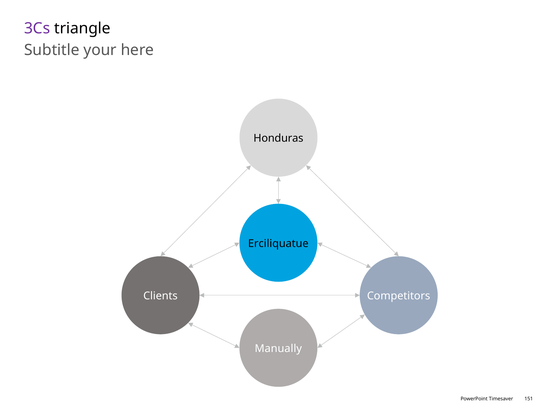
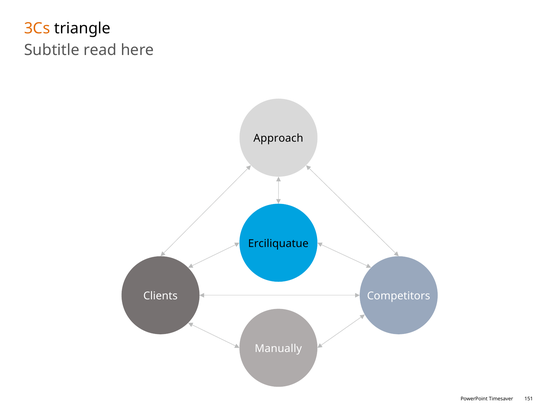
3Cs colour: purple -> orange
your: your -> read
Honduras: Honduras -> Approach
